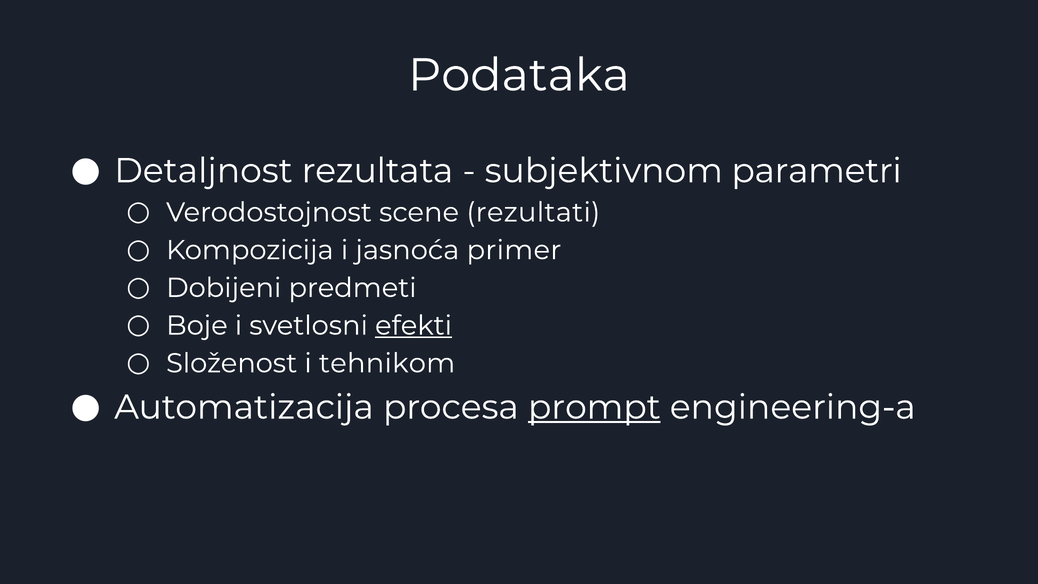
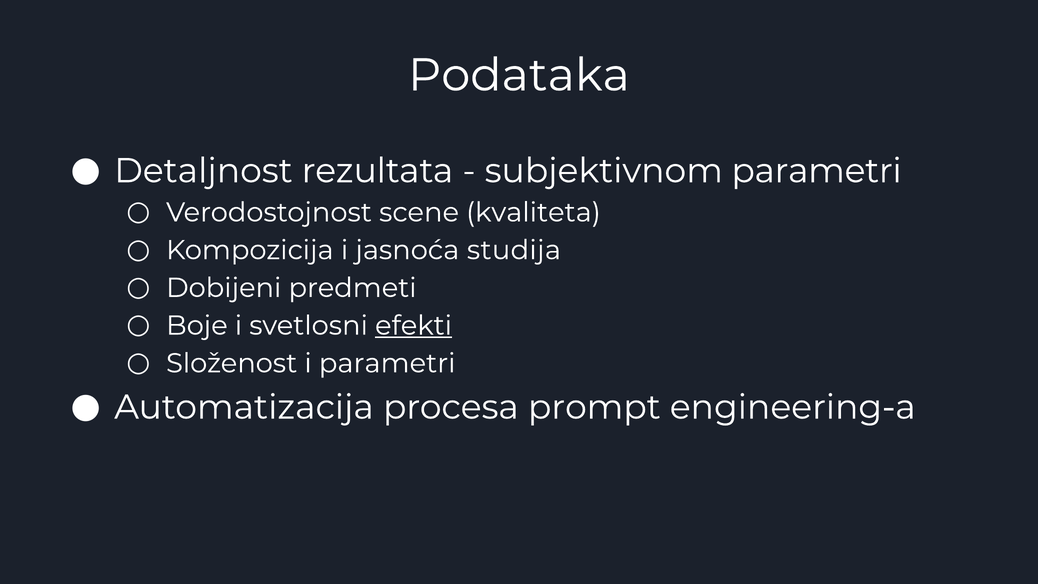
rezultati: rezultati -> kvaliteta
primer: primer -> studija
i tehnikom: tehnikom -> parametri
prompt underline: present -> none
